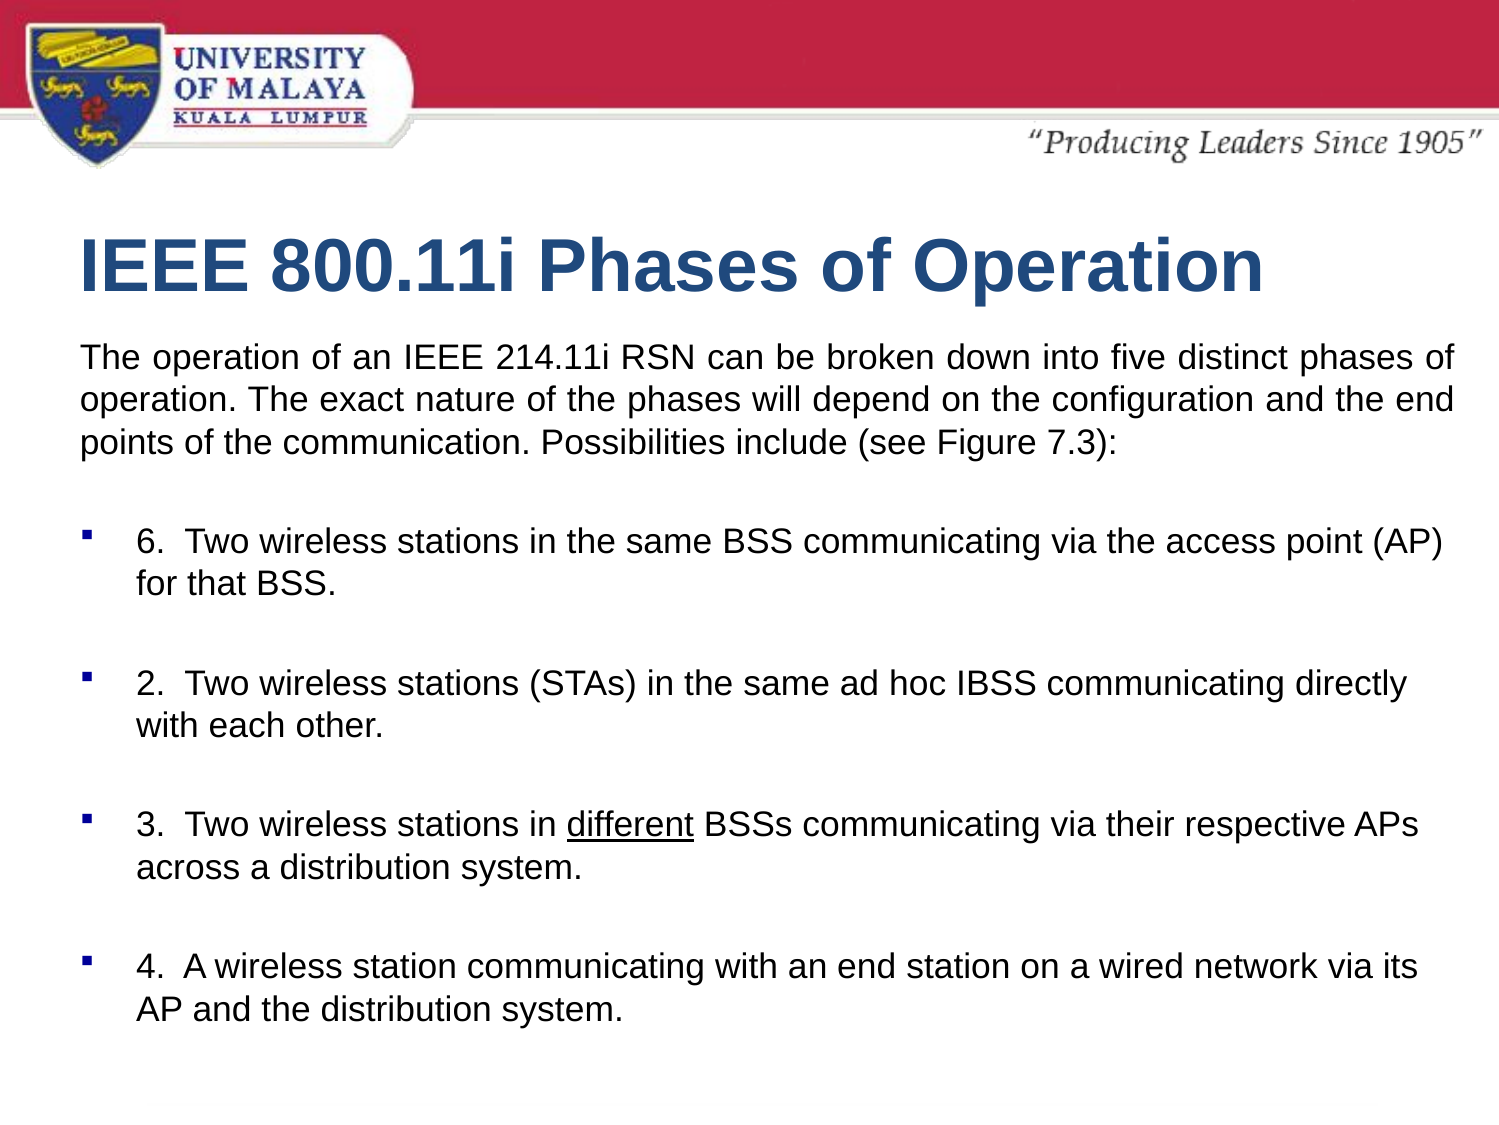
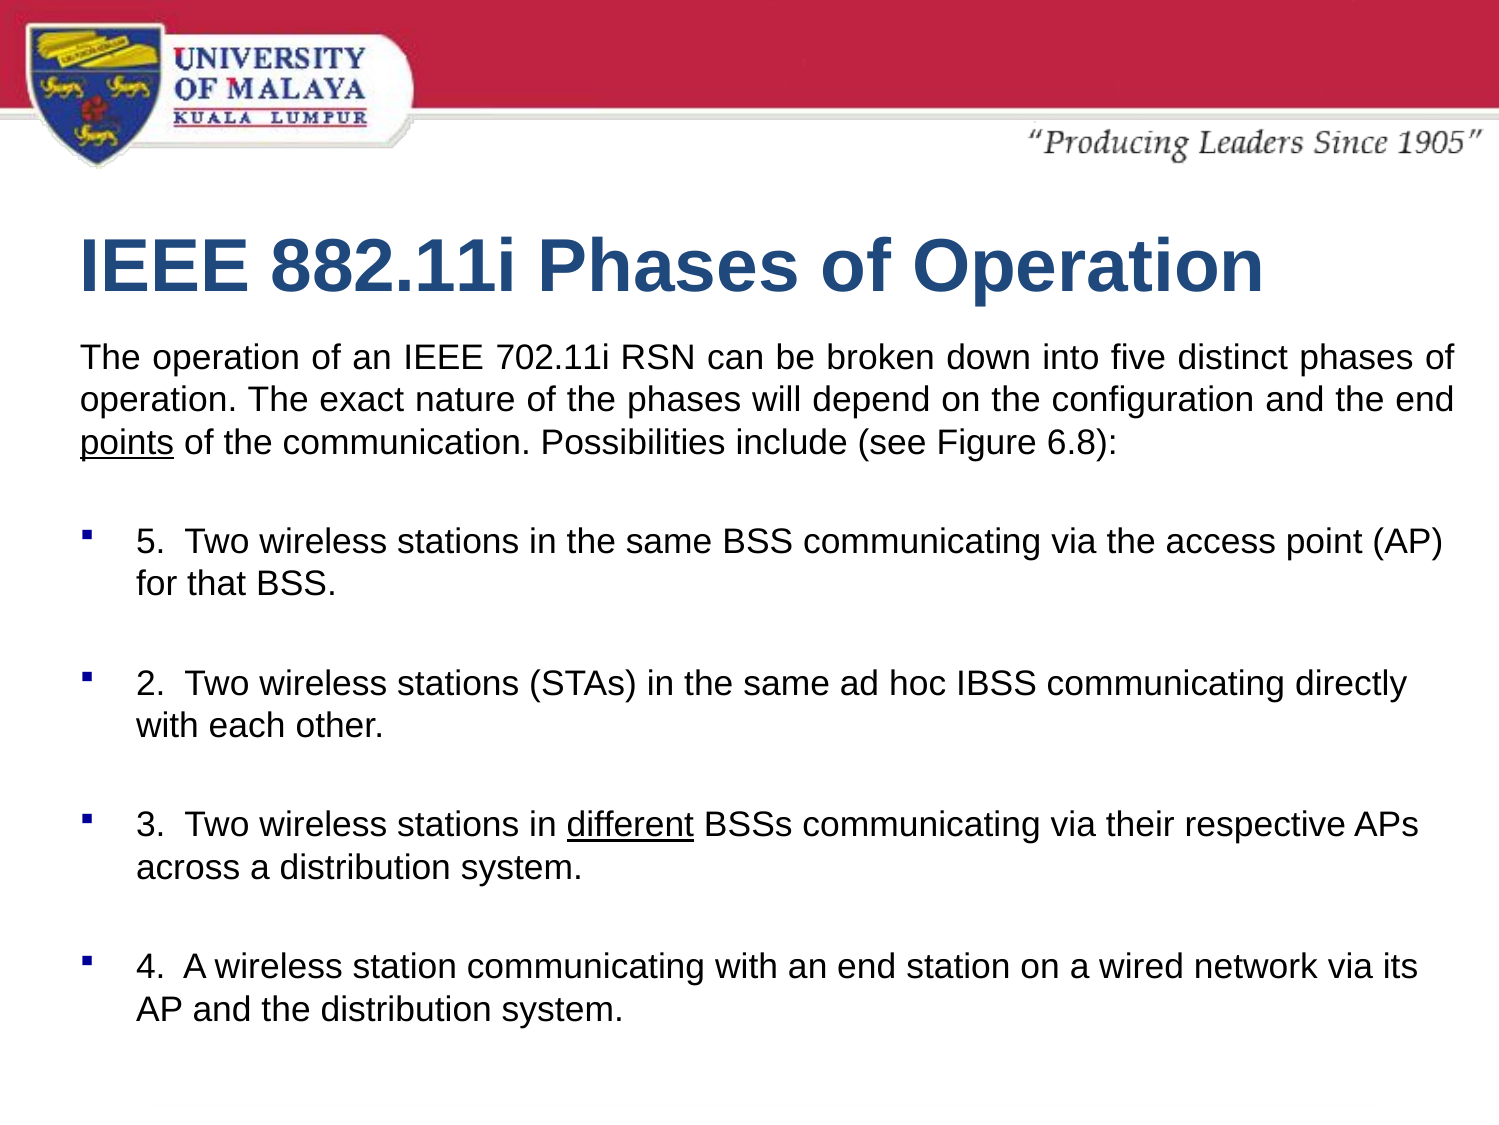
800.11i: 800.11i -> 882.11i
214.11i: 214.11i -> 702.11i
points underline: none -> present
7.3: 7.3 -> 6.8
6: 6 -> 5
